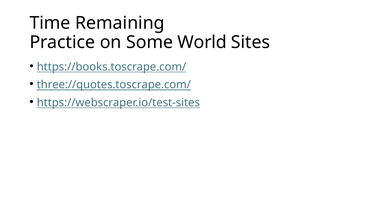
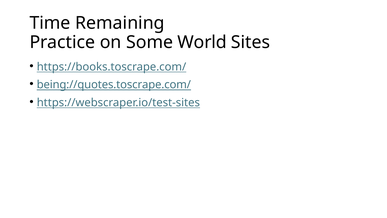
three://quotes.toscrape.com/: three://quotes.toscrape.com/ -> being://quotes.toscrape.com/
